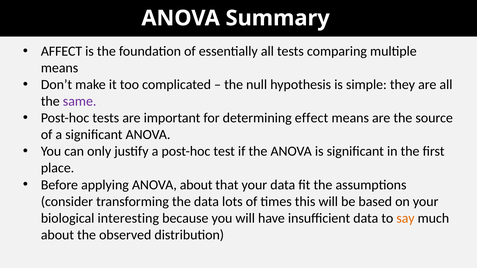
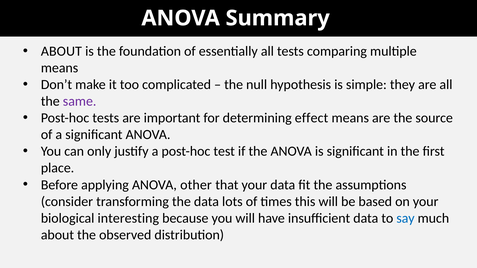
AFFECT at (62, 51): AFFECT -> ABOUT
ANOVA about: about -> other
say colour: orange -> blue
